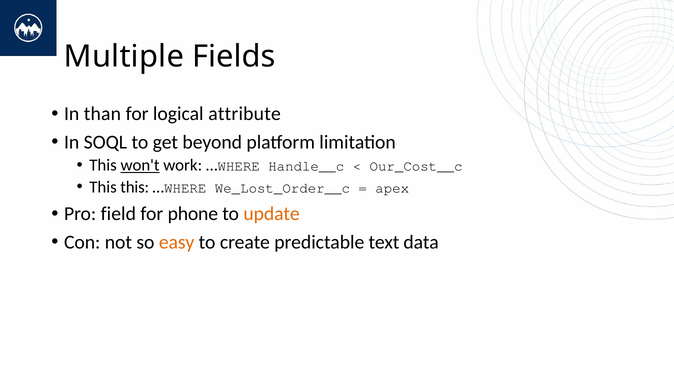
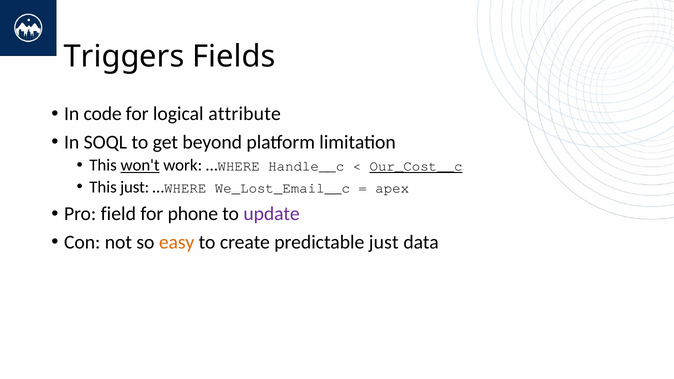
Multiple: Multiple -> Triggers
than: than -> code
Our_Cost__c underline: none -> present
This this: this -> just
We_Lost_Order__c: We_Lost_Order__c -> We_Lost_Email__c
update colour: orange -> purple
predictable text: text -> just
